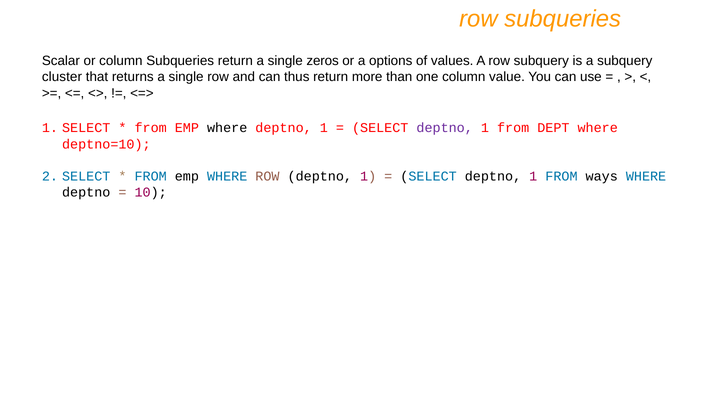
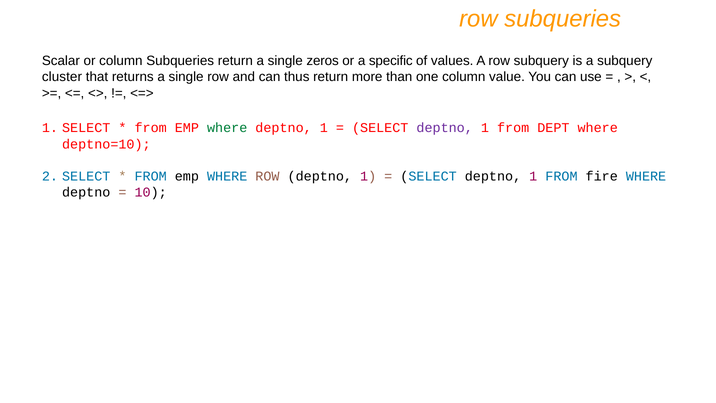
options: options -> specific
where at (227, 128) colour: black -> green
ways: ways -> fire
